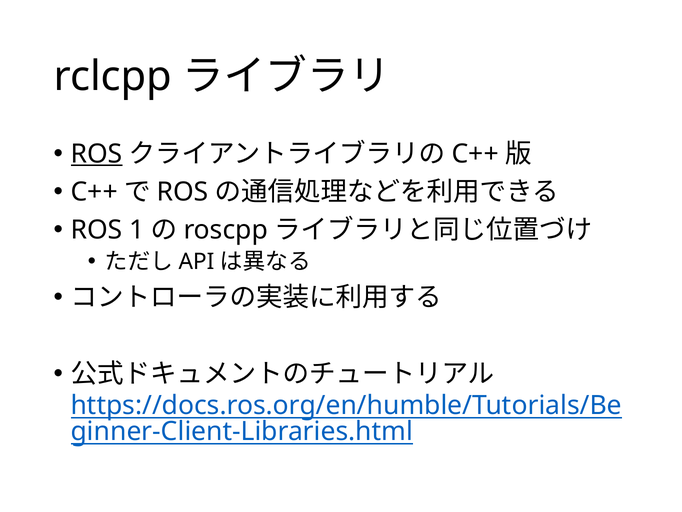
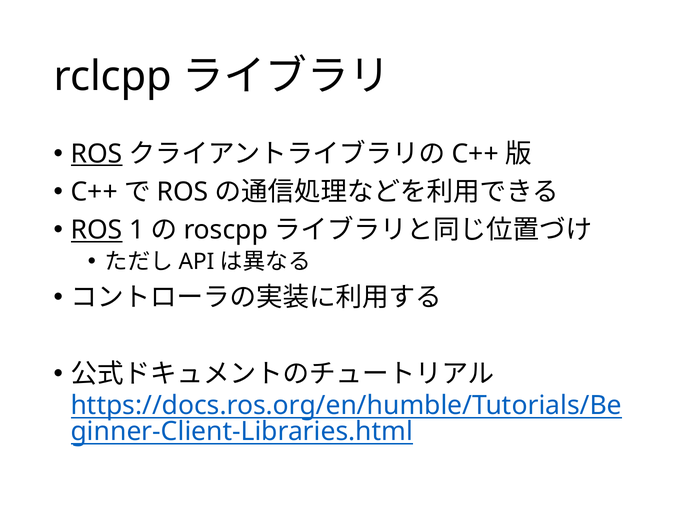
ROS at (97, 230) underline: none -> present
